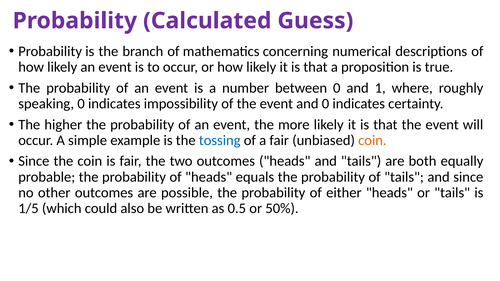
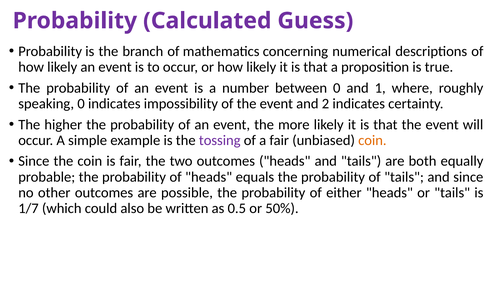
and 0: 0 -> 2
tossing colour: blue -> purple
1/5: 1/5 -> 1/7
